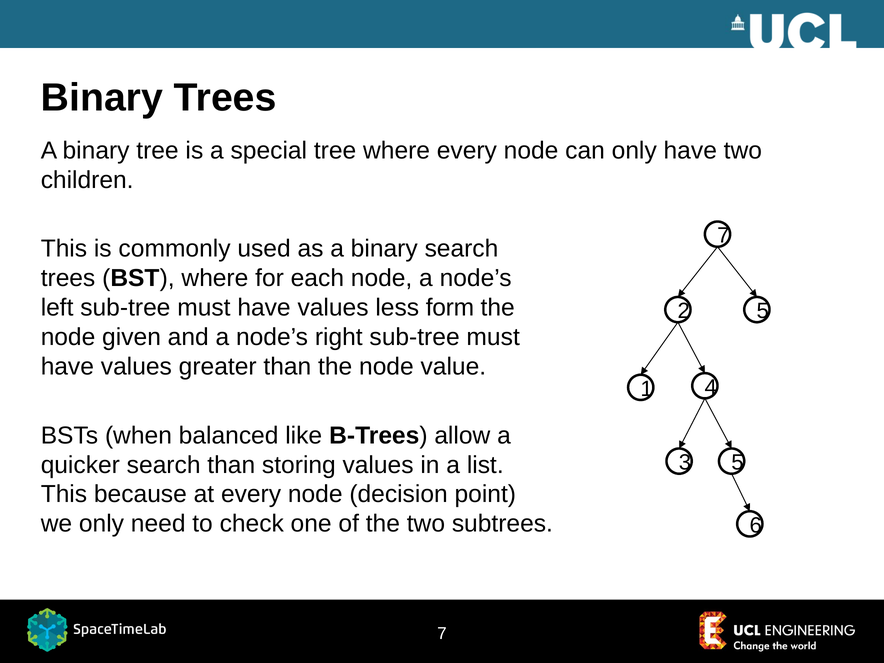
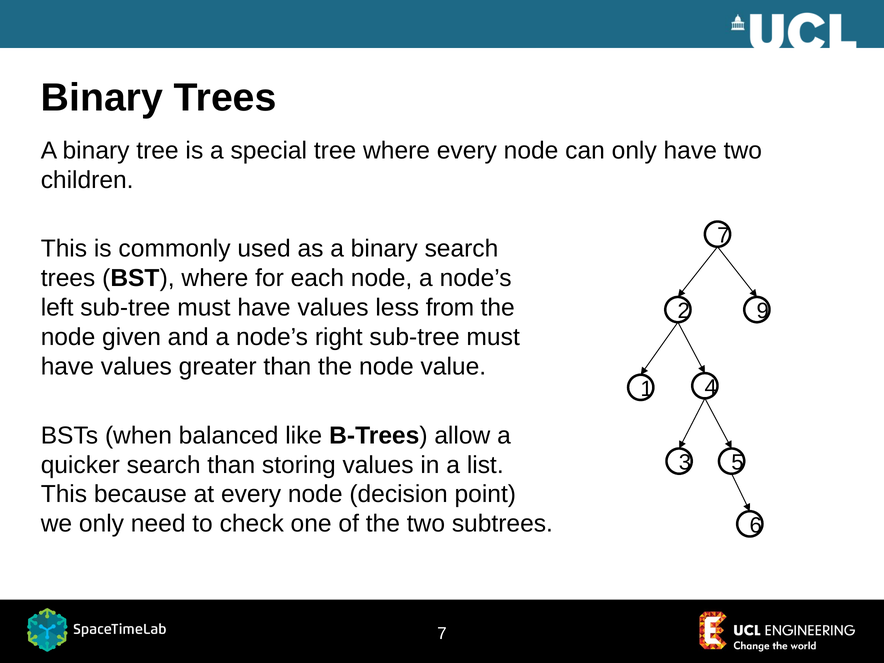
form: form -> from
2 5: 5 -> 9
